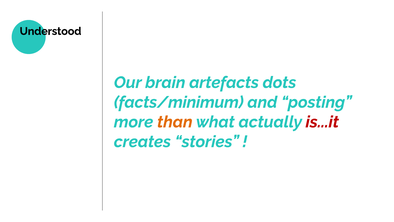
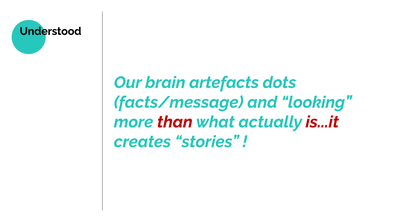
facts/minimum: facts/minimum -> facts/message
posting: posting -> looking
than colour: orange -> red
